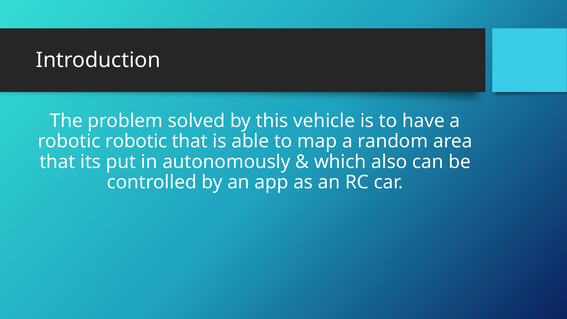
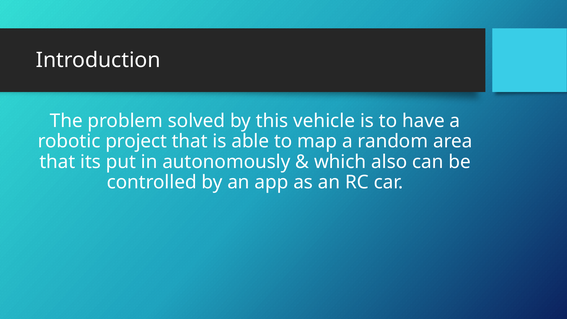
robotic robotic: robotic -> project
